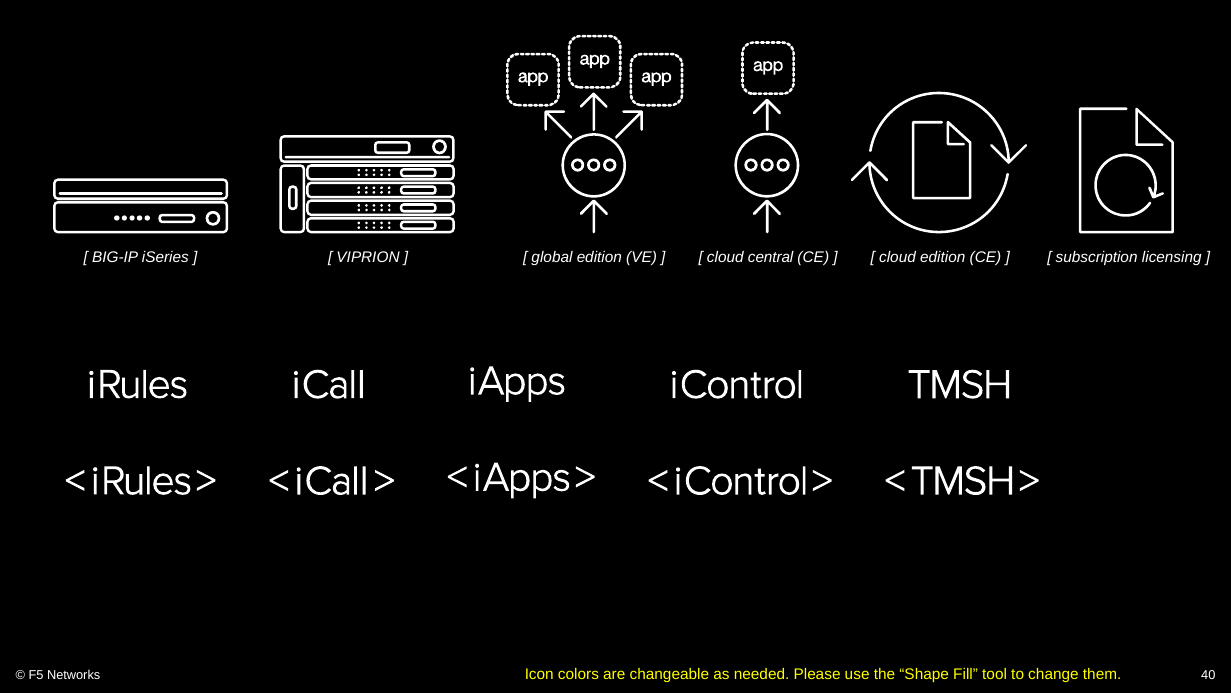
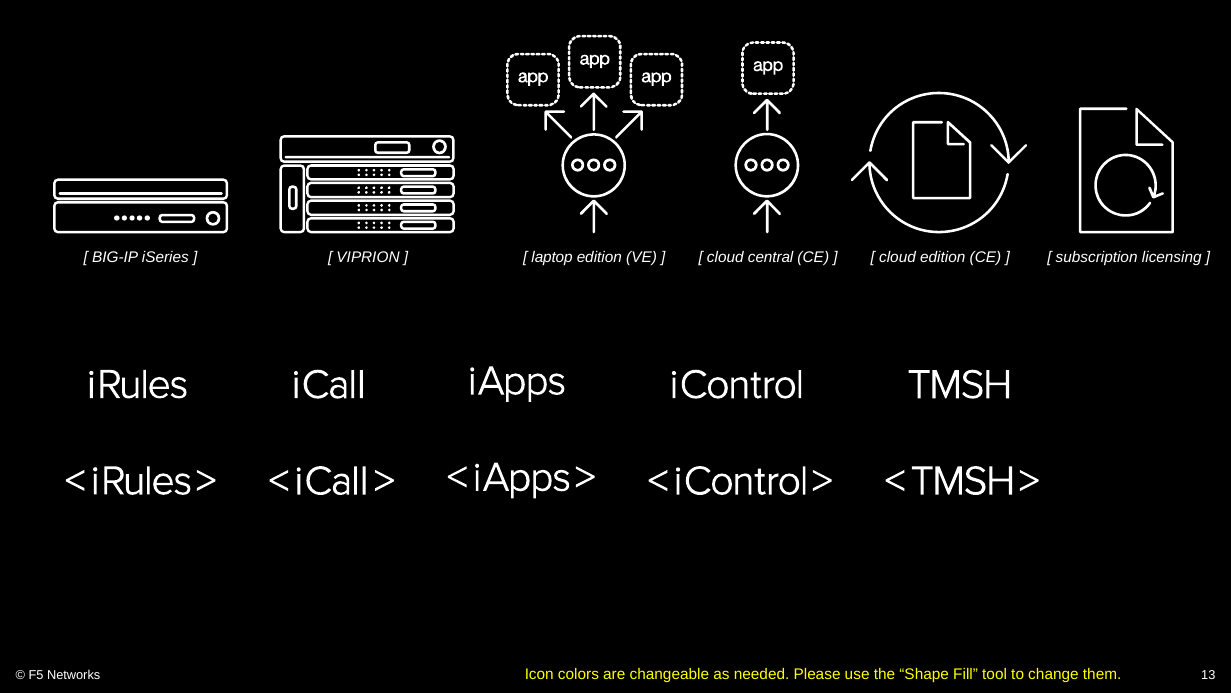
global: global -> laptop
40: 40 -> 13
